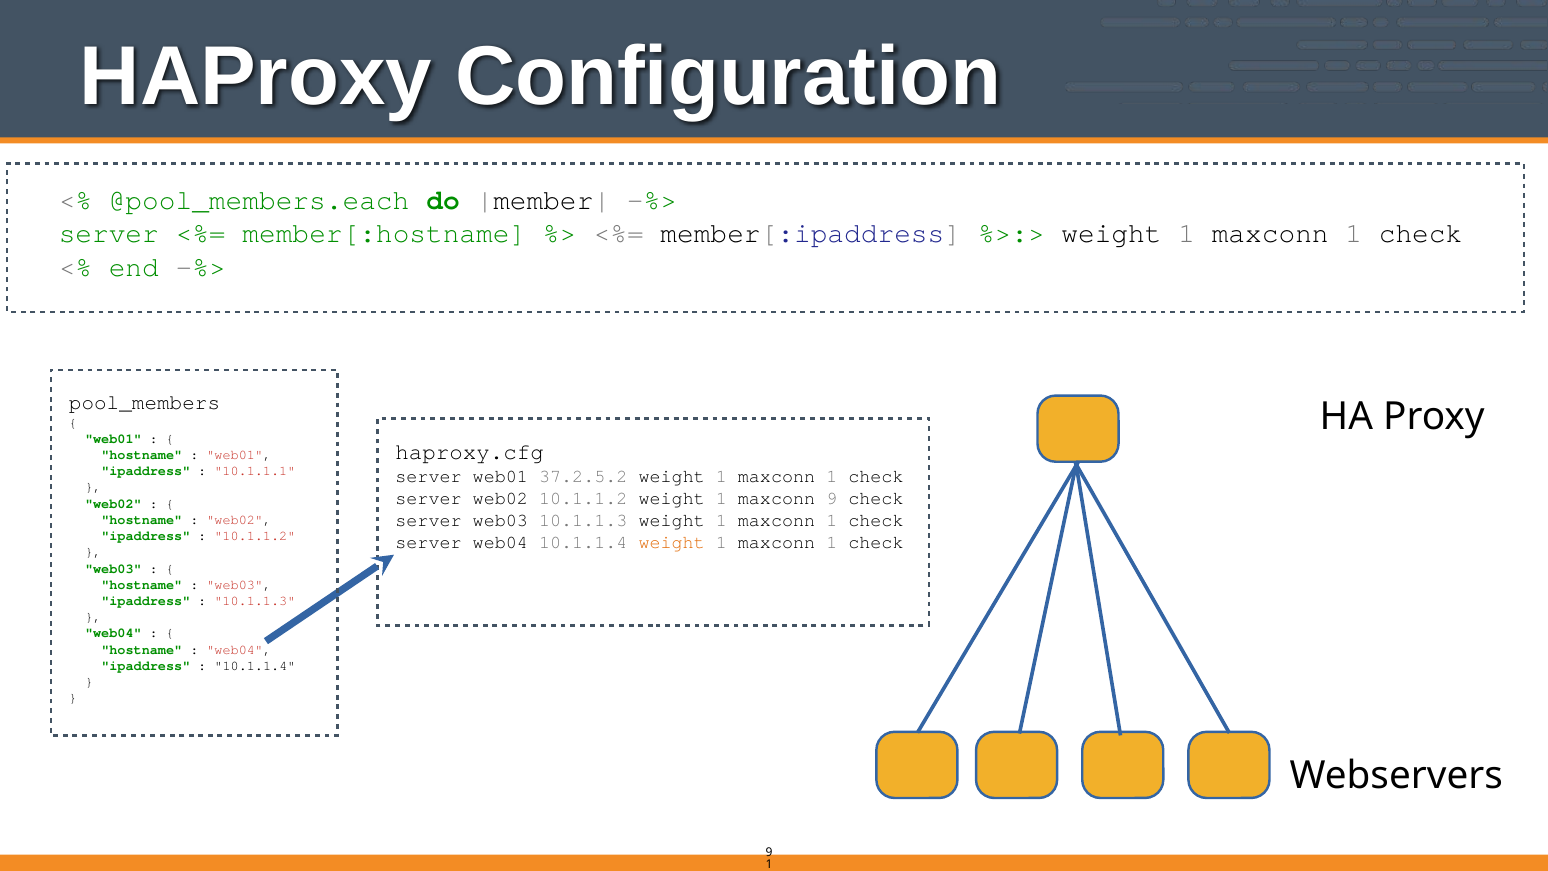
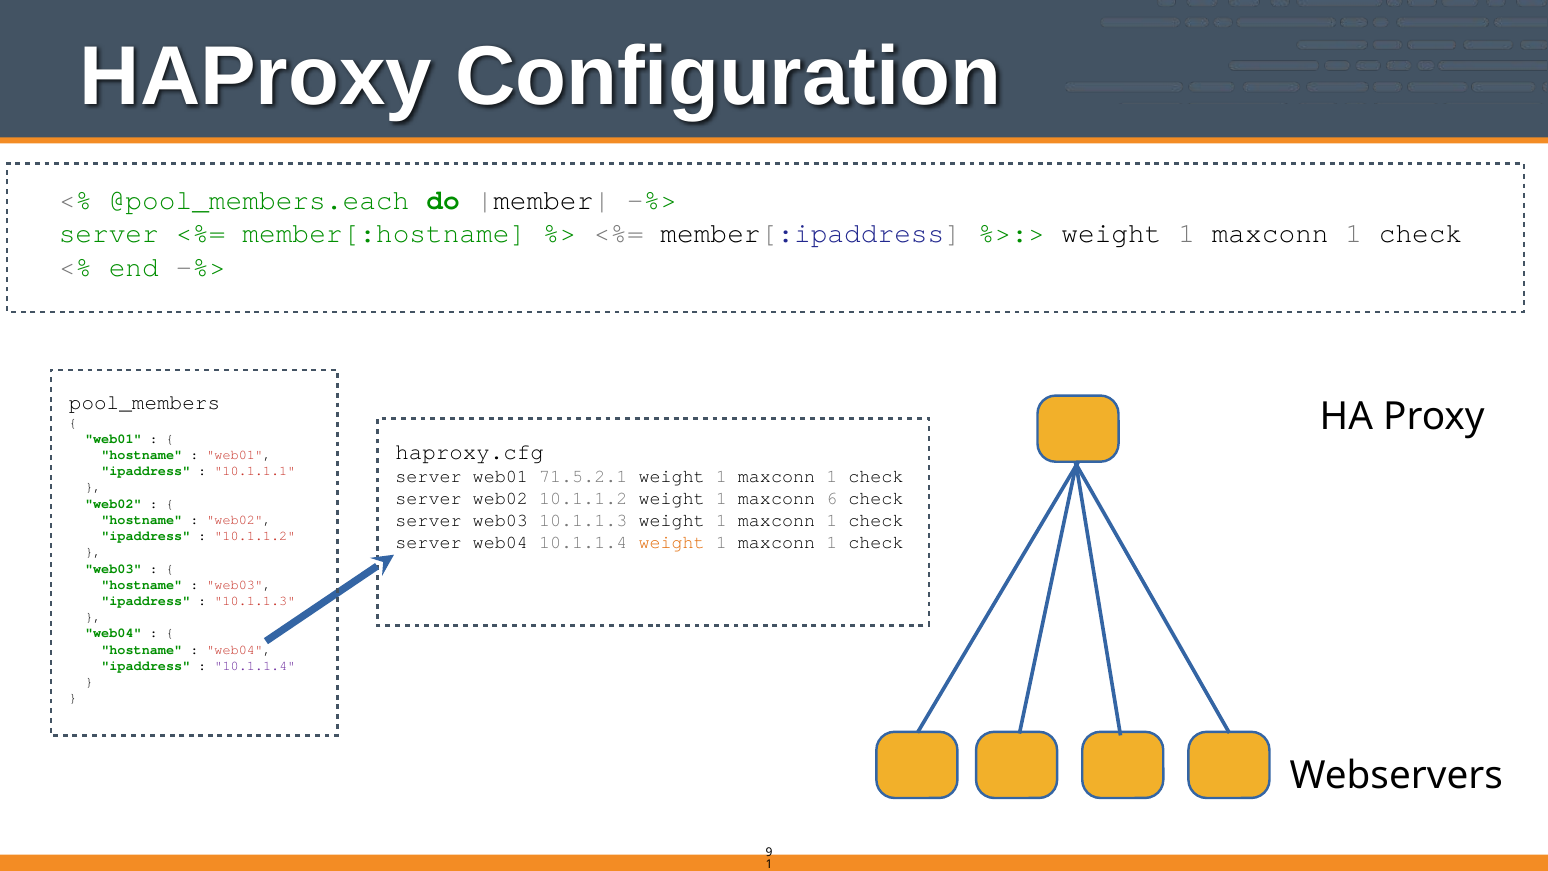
37.2.5.2: 37.2.5.2 -> 71.5.2.1
maxconn 9: 9 -> 6
10.1.1.4 at (255, 666) colour: black -> purple
